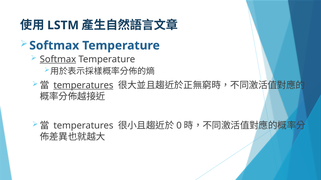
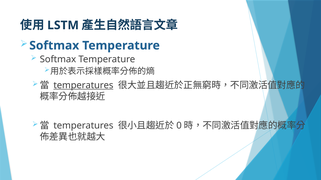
Softmax at (58, 59) underline: present -> none
